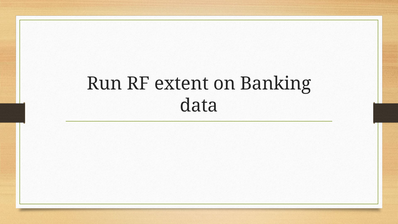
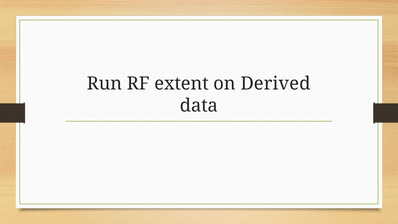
Banking: Banking -> Derived
